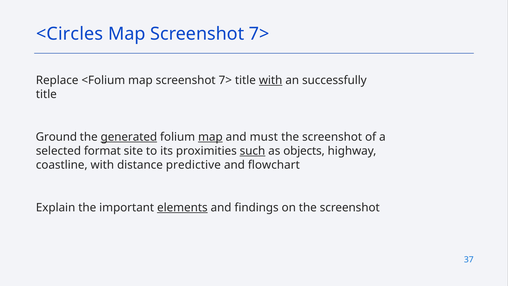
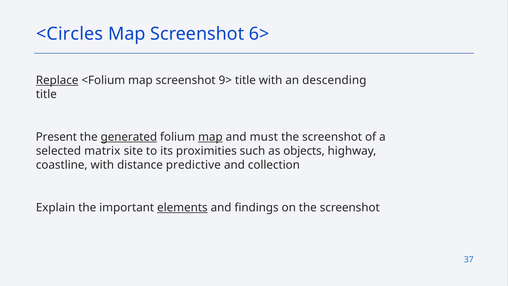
7> at (259, 34): 7> -> 6>
Replace underline: none -> present
<Folium map screenshot 7>: 7> -> 9>
with at (271, 80) underline: present -> none
successfully: successfully -> descending
Ground: Ground -> Present
format: format -> matrix
such underline: present -> none
flowchart: flowchart -> collection
